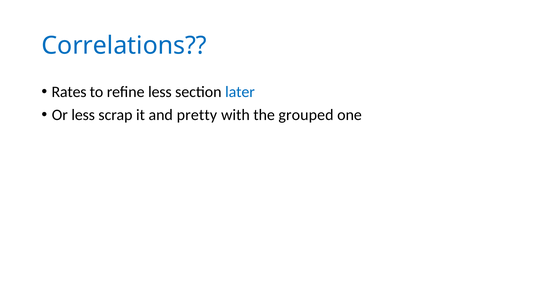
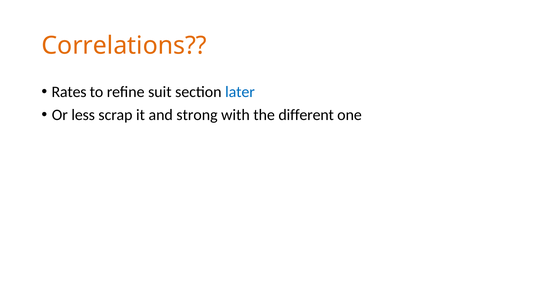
Correlations colour: blue -> orange
refine less: less -> suit
pretty: pretty -> strong
grouped: grouped -> different
